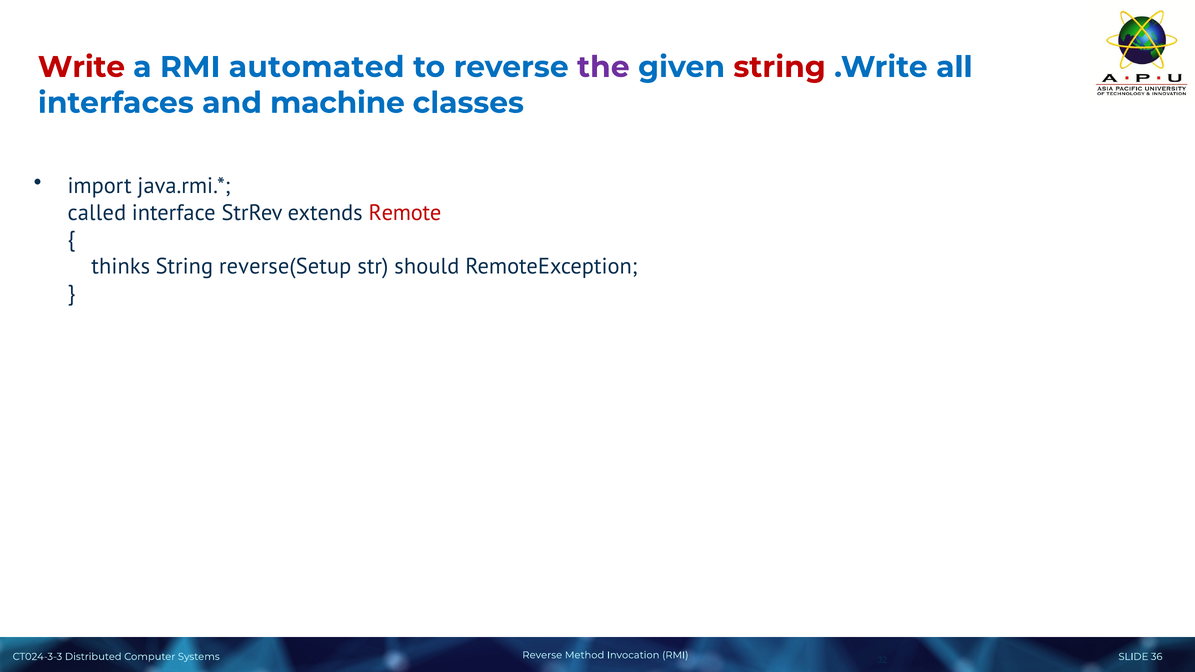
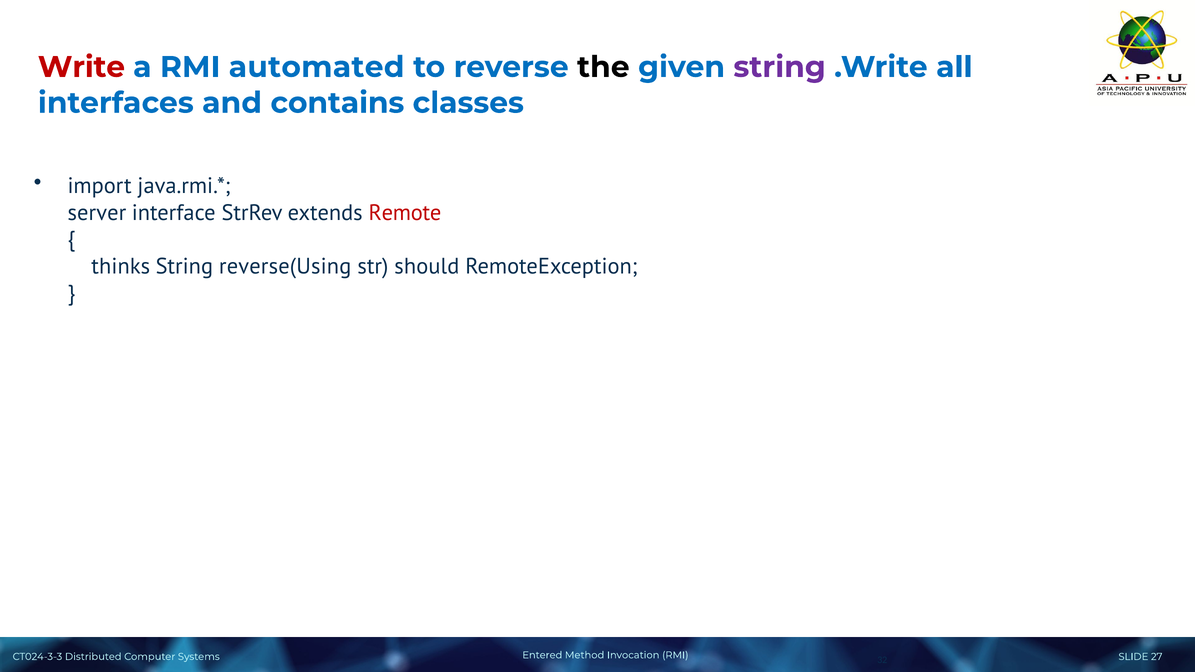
the colour: purple -> black
string at (780, 67) colour: red -> purple
machine: machine -> contains
called: called -> server
reverse(Setup: reverse(Setup -> reverse(Using
Reverse at (542, 655): Reverse -> Entered
36: 36 -> 27
